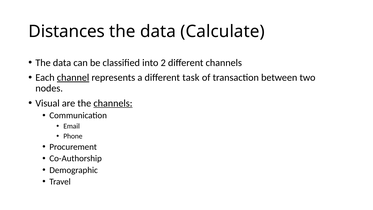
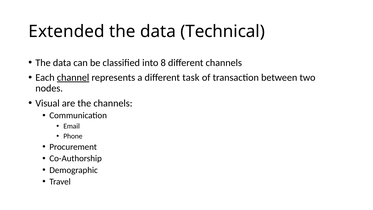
Distances: Distances -> Extended
Calculate: Calculate -> Technical
2: 2 -> 8
channels at (113, 103) underline: present -> none
